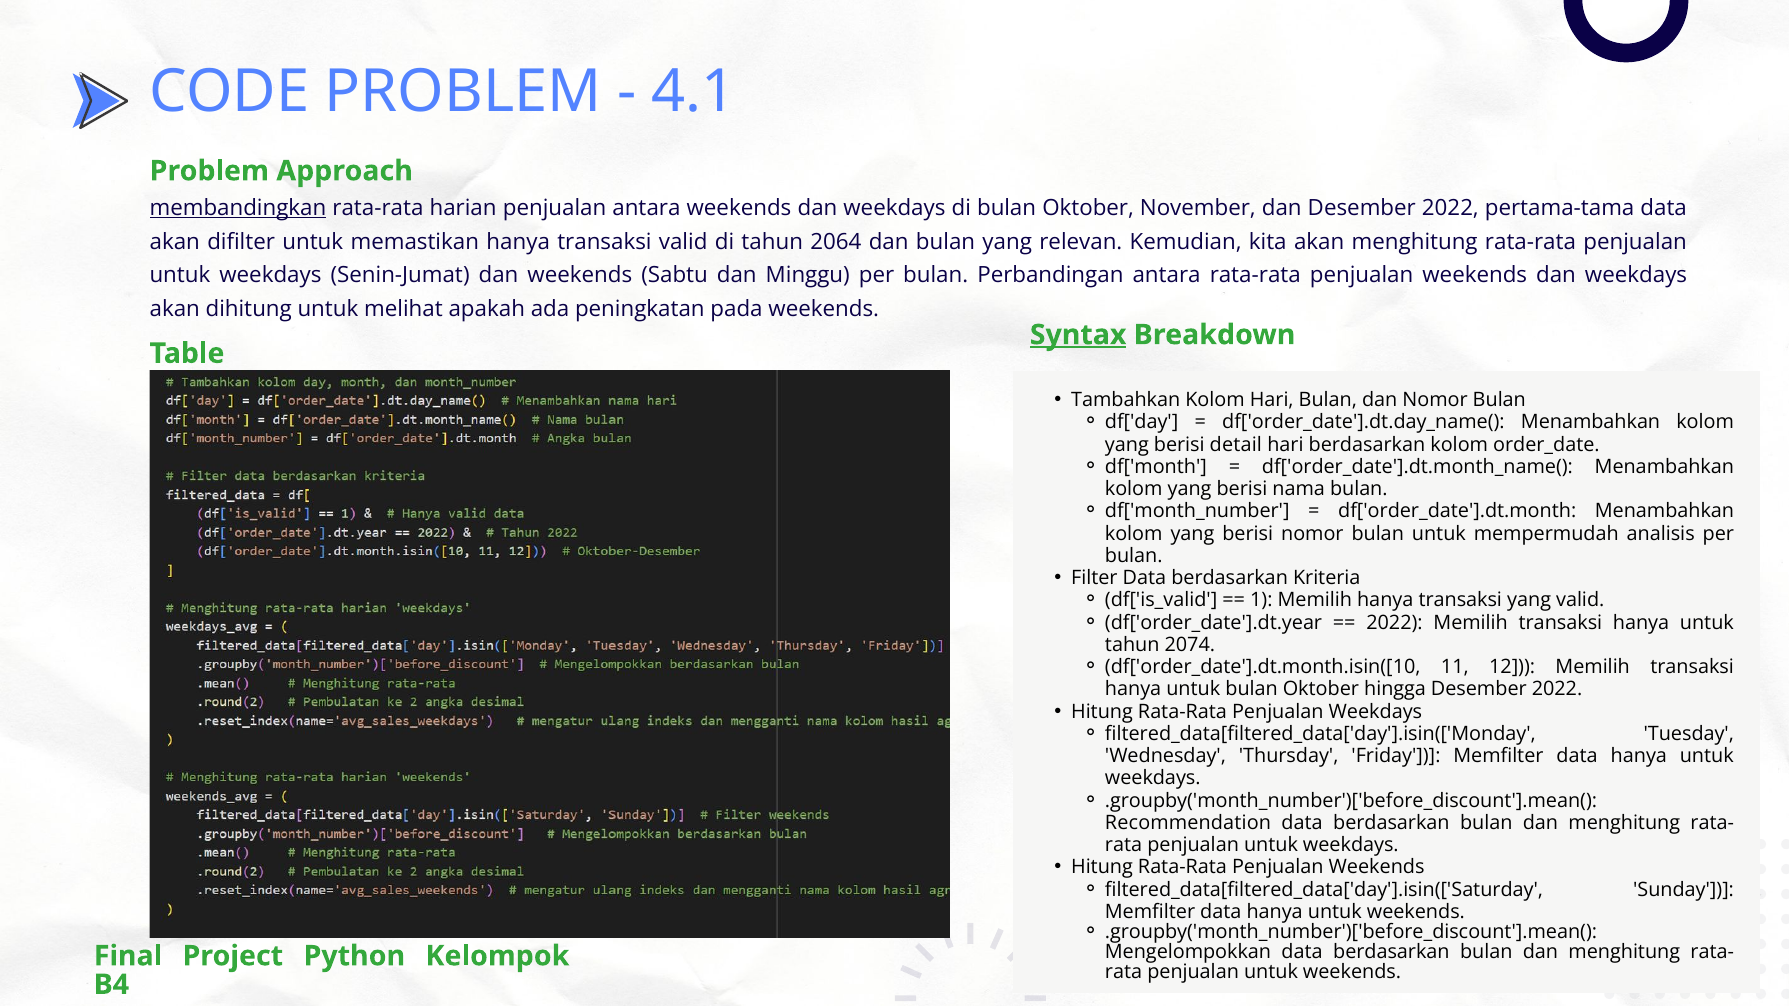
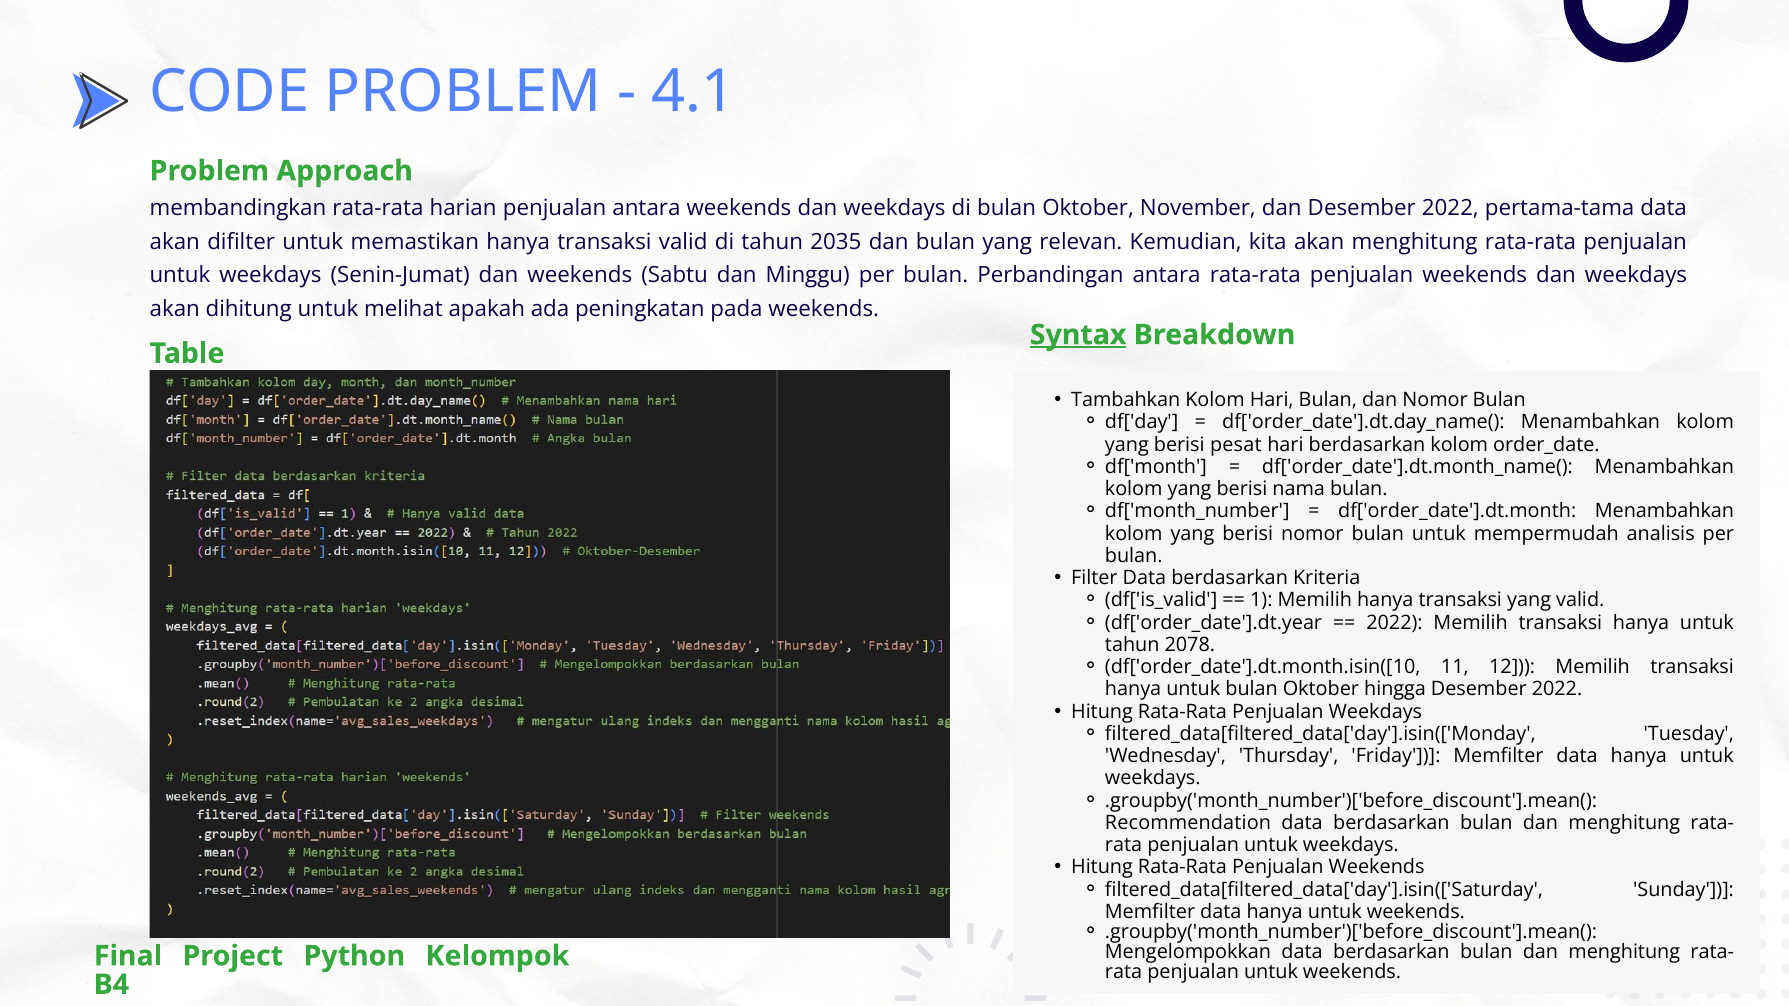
membandingkan underline: present -> none
2064: 2064 -> 2035
detail: detail -> pesat
2074: 2074 -> 2078
